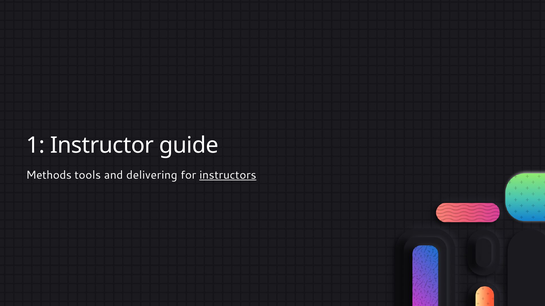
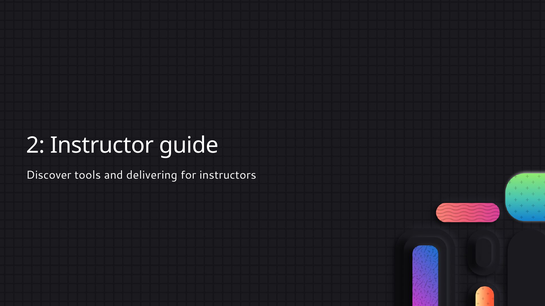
1: 1 -> 2
Methods: Methods -> Discover
instructors underline: present -> none
